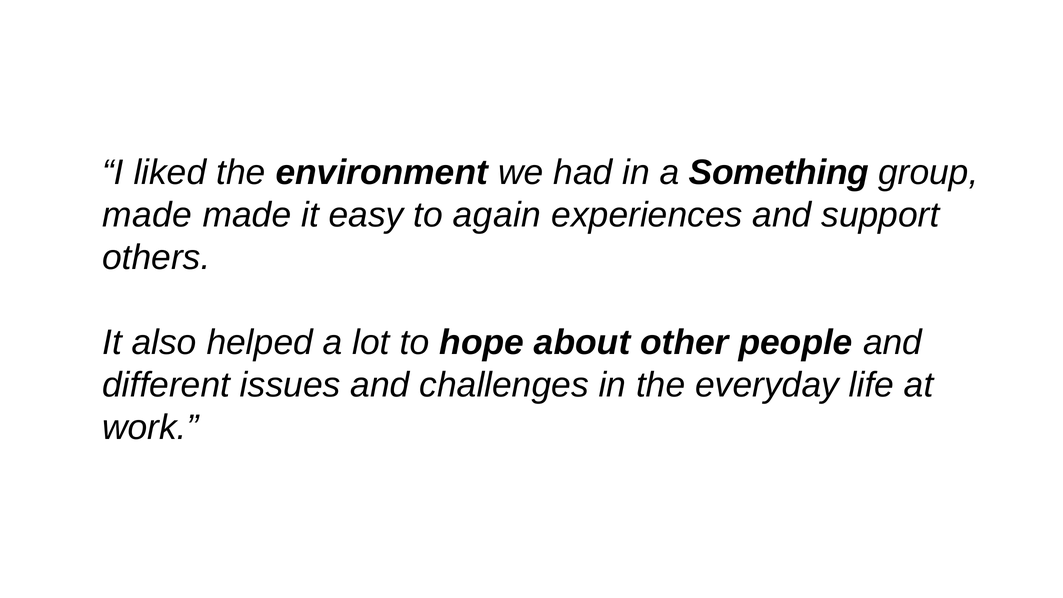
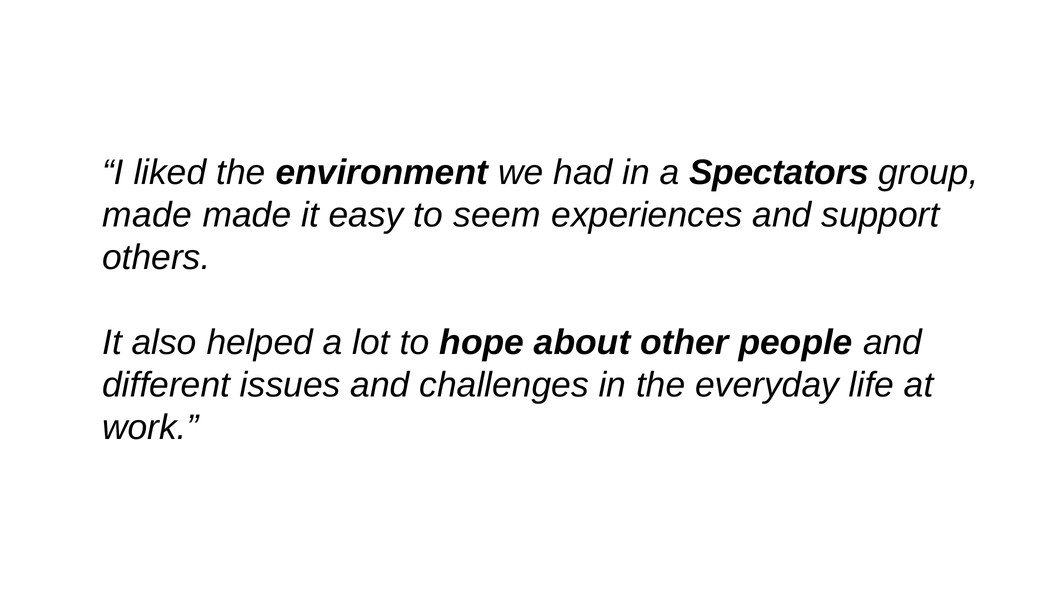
Something: Something -> Spectators
again: again -> seem
